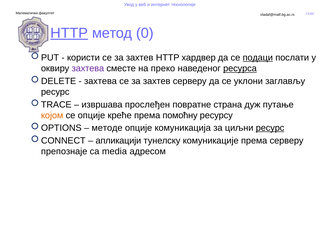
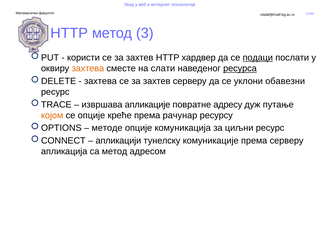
HTTP at (69, 33) underline: present -> none
0: 0 -> 3
захтева at (88, 69) colour: purple -> orange
преко: преко -> слати
заглављу: заглављу -> обавезни
прослеђен: прослеђен -> апликације
страна: страна -> адресу
помоћну: помоћну -> рачунар
ресурс at (270, 128) underline: present -> none
препознаје: препознаје -> апликација
са media: media -> метод
